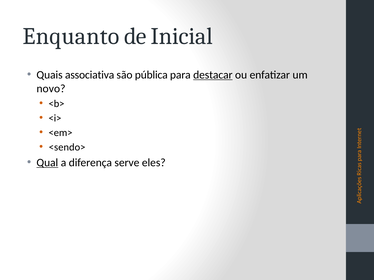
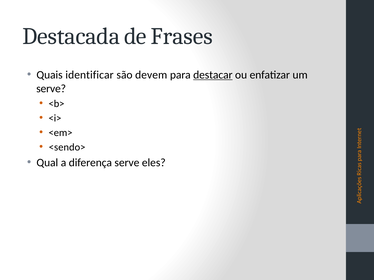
Enquanto: Enquanto -> Destacada
Inicial: Inicial -> Frases
associativa: associativa -> identificar
pública: pública -> devem
novo at (51, 89): novo -> serve
Qual underline: present -> none
